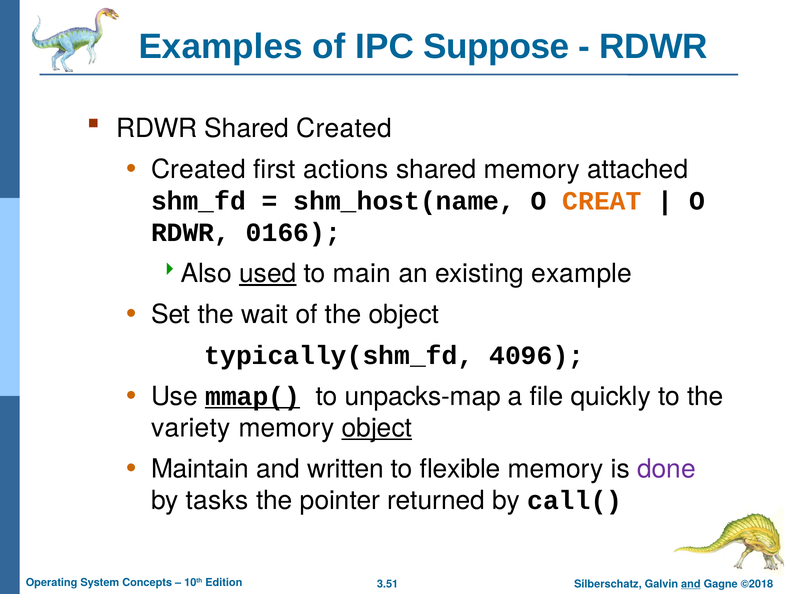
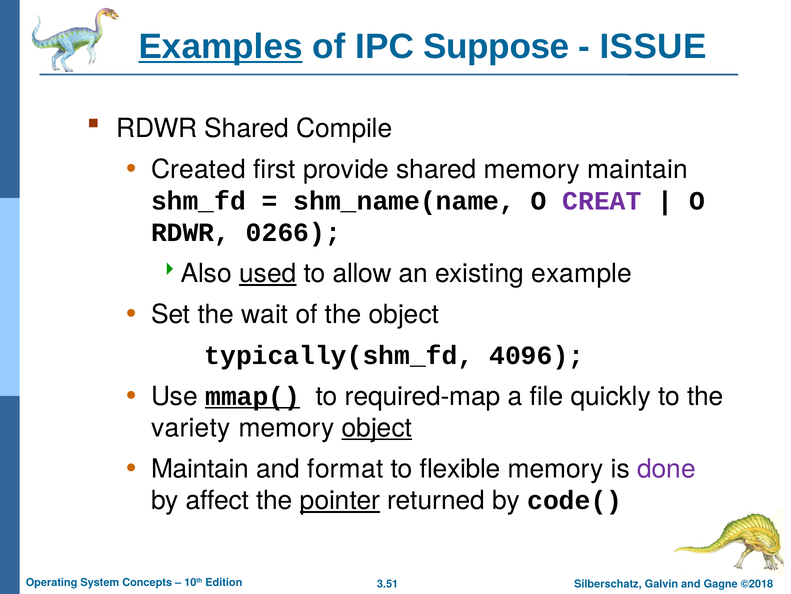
Examples underline: none -> present
RDWR at (654, 47): RDWR -> ISSUE
Shared Created: Created -> Compile
actions: actions -> provide
memory attached: attached -> maintain
shm_host(name: shm_host(name -> shm_name(name
CREAT colour: orange -> purple
0166: 0166 -> 0266
main: main -> allow
unpacks-map: unpacks-map -> required-map
written: written -> format
tasks: tasks -> affect
pointer underline: none -> present
call(: call( -> code(
and at (691, 583) underline: present -> none
